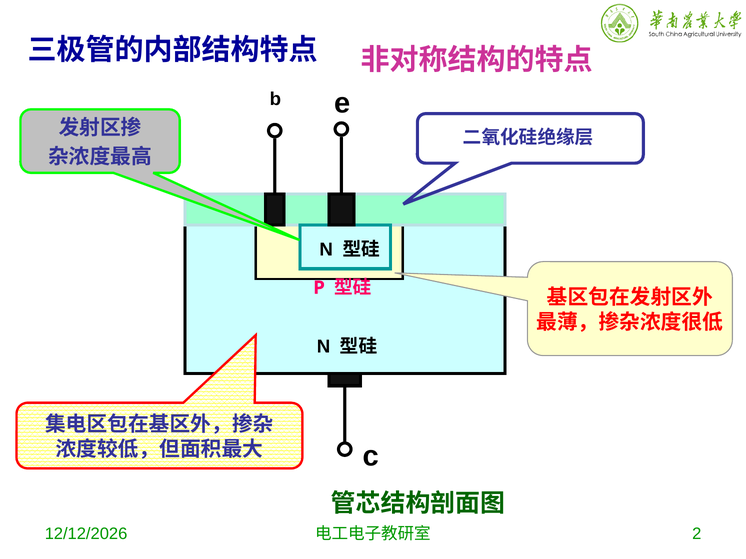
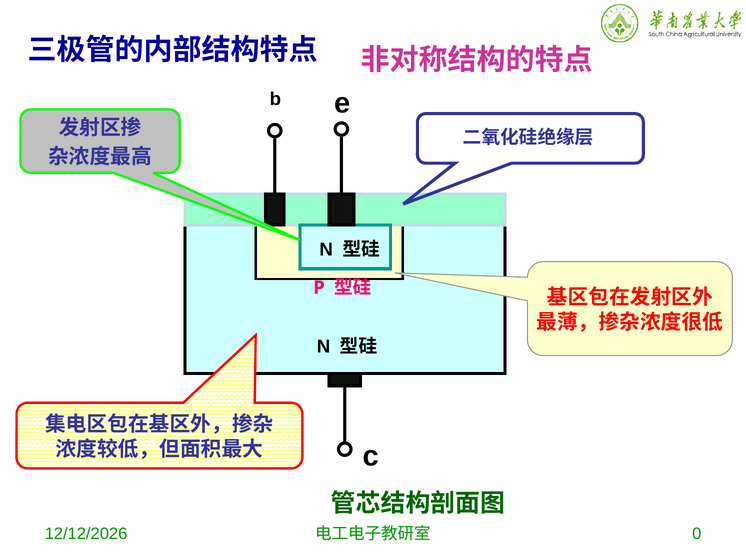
2: 2 -> 0
